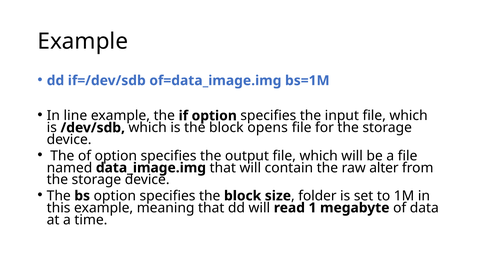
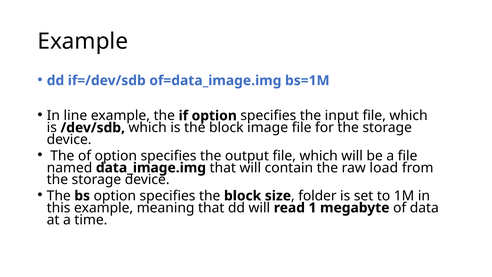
opens: opens -> image
alter: alter -> load
